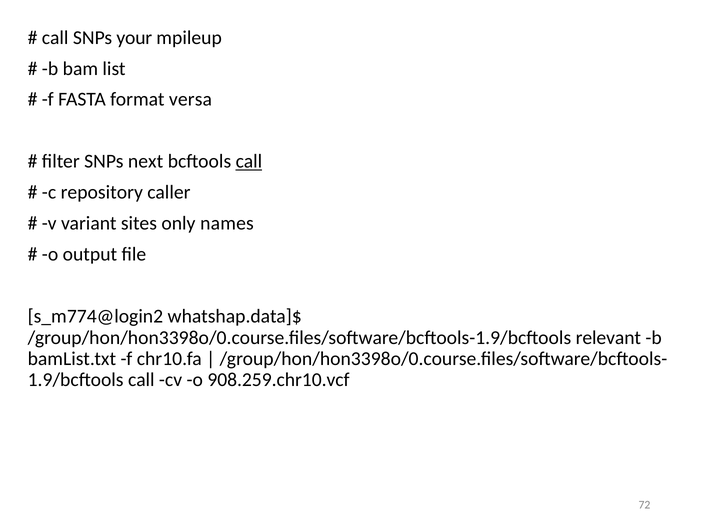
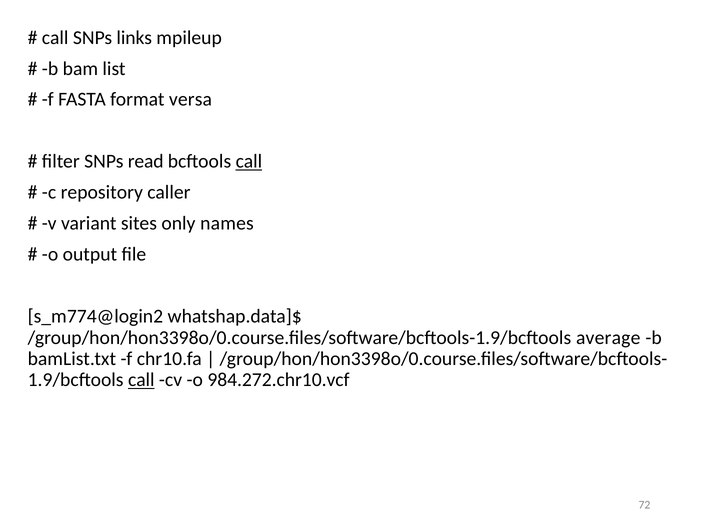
your: your -> links
next: next -> read
relevant: relevant -> average
call at (141, 380) underline: none -> present
908.259.chr10.vcf: 908.259.chr10.vcf -> 984.272.chr10.vcf
